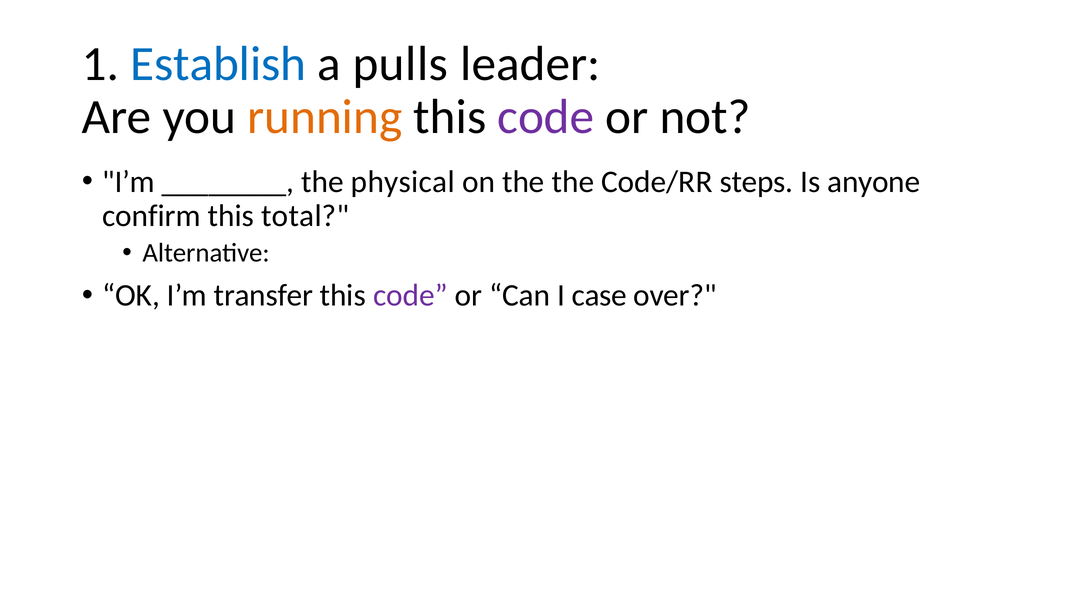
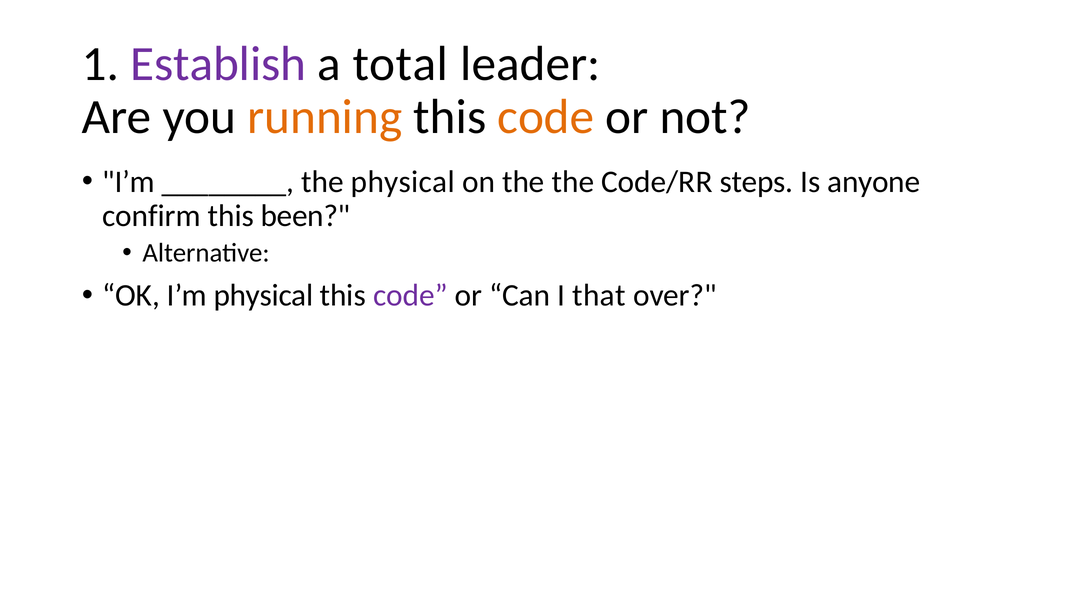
Establish colour: blue -> purple
pulls: pulls -> total
code at (546, 117) colour: purple -> orange
total: total -> been
I’m transfer: transfer -> physical
case: case -> that
